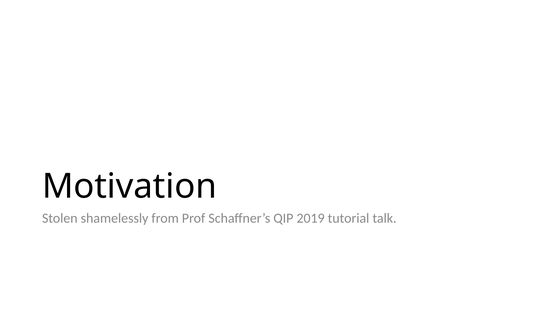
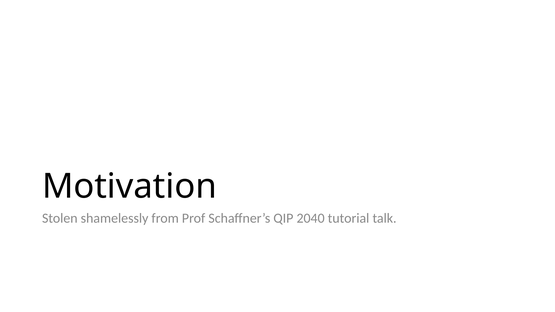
2019: 2019 -> 2040
